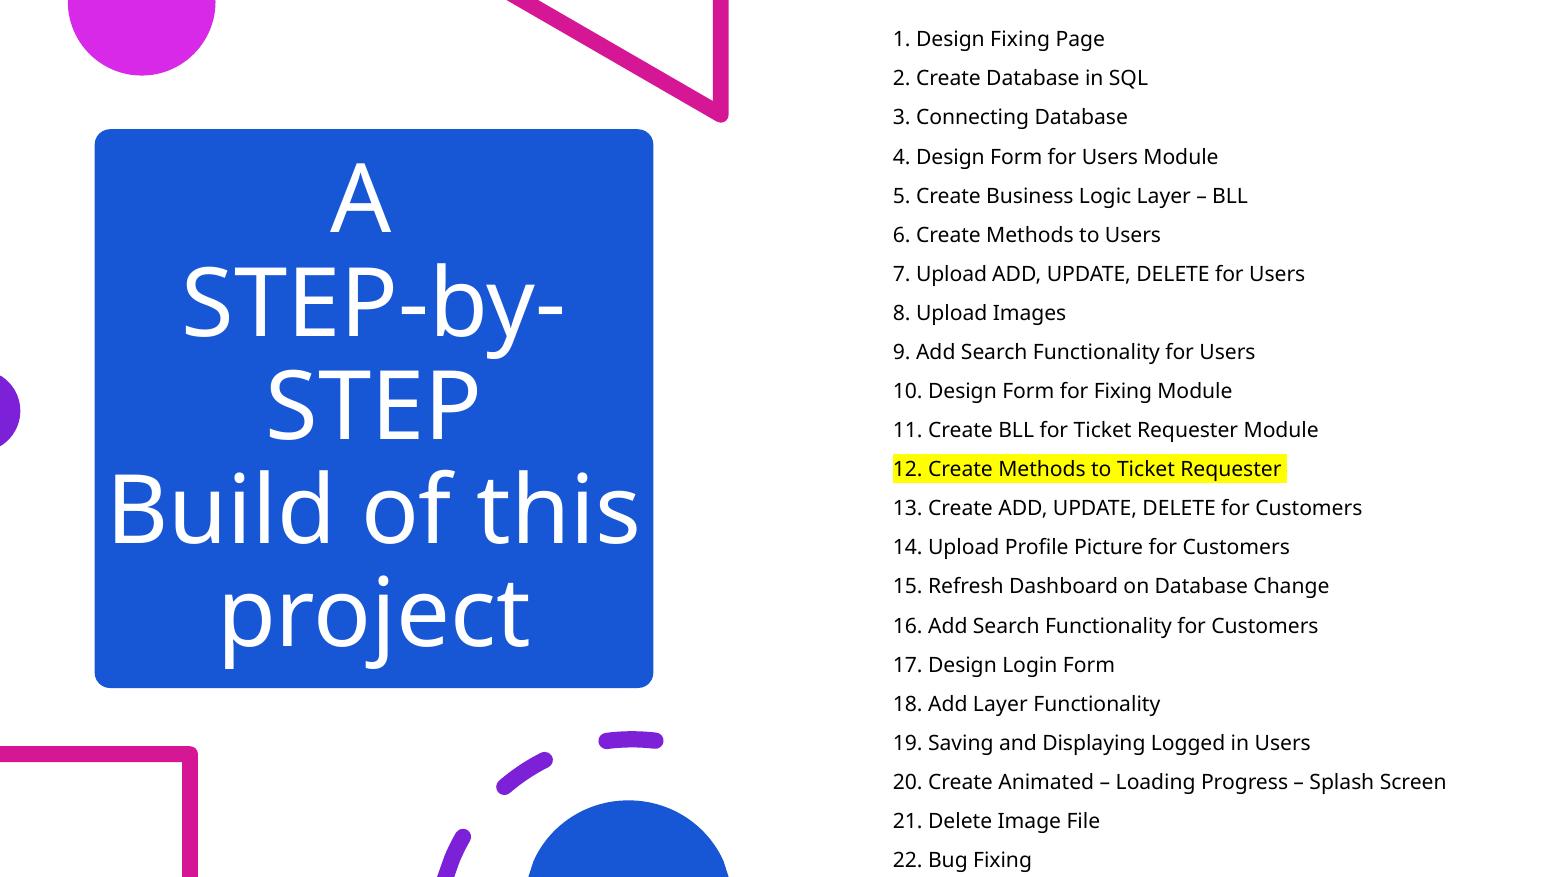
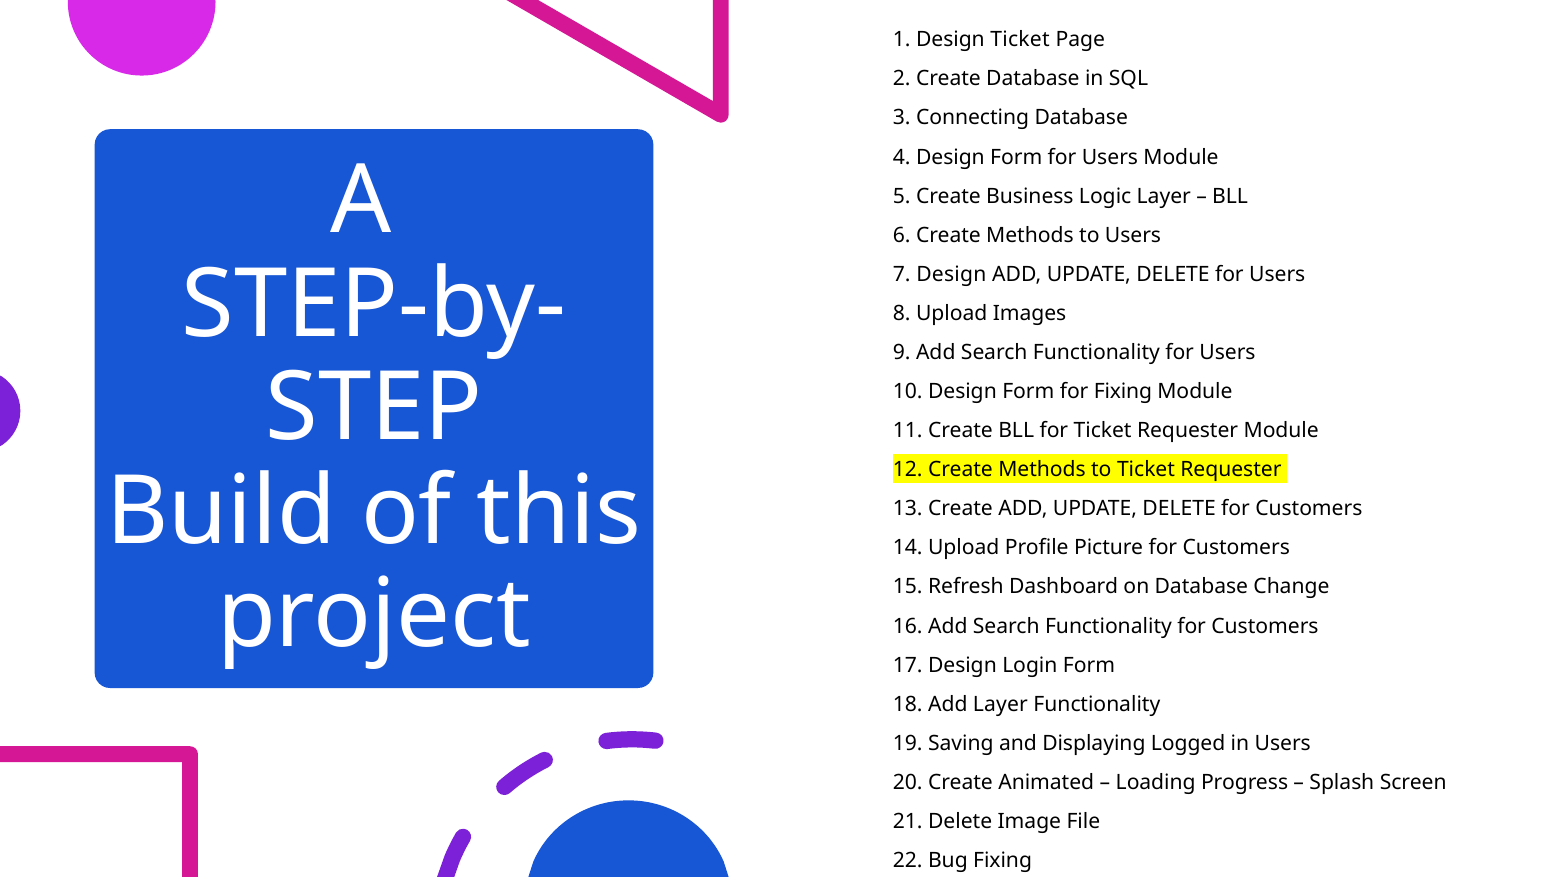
Design Fixing: Fixing -> Ticket
7 Upload: Upload -> Design
